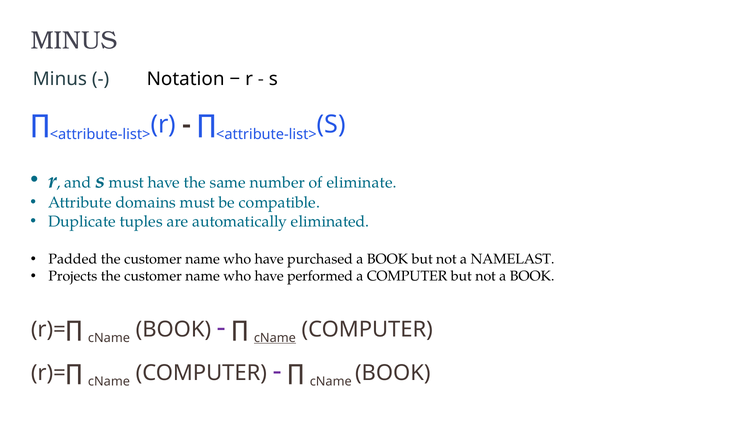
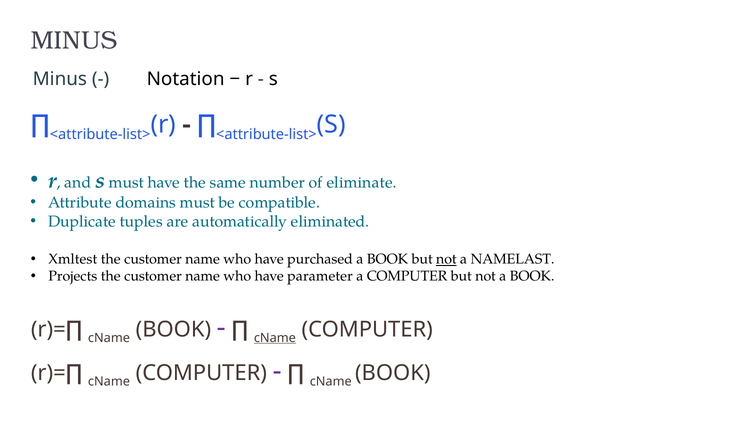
Padded: Padded -> Xmltest
not at (446, 260) underline: none -> present
performed: performed -> parameter
